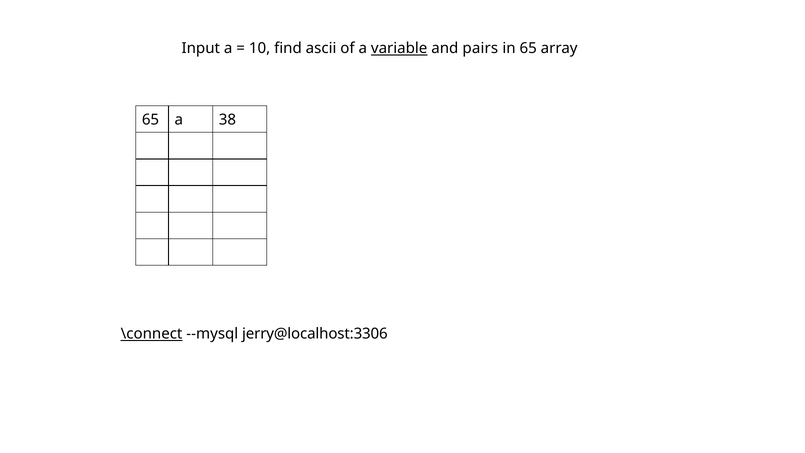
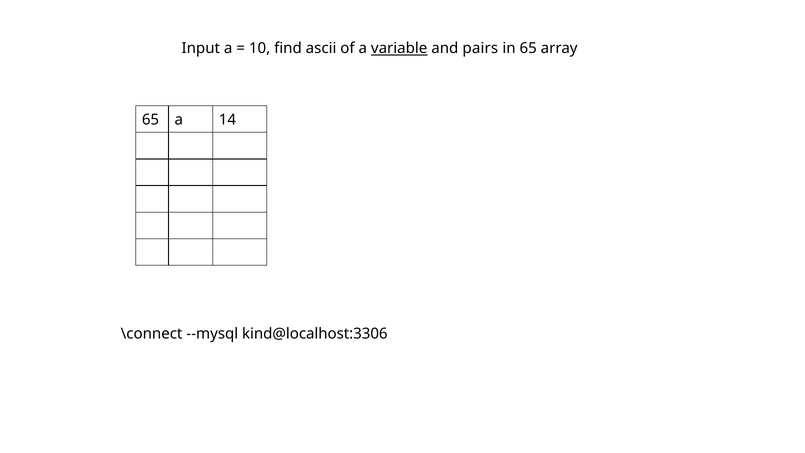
38: 38 -> 14
\connect underline: present -> none
jerry@localhost:3306: jerry@localhost:3306 -> kind@localhost:3306
